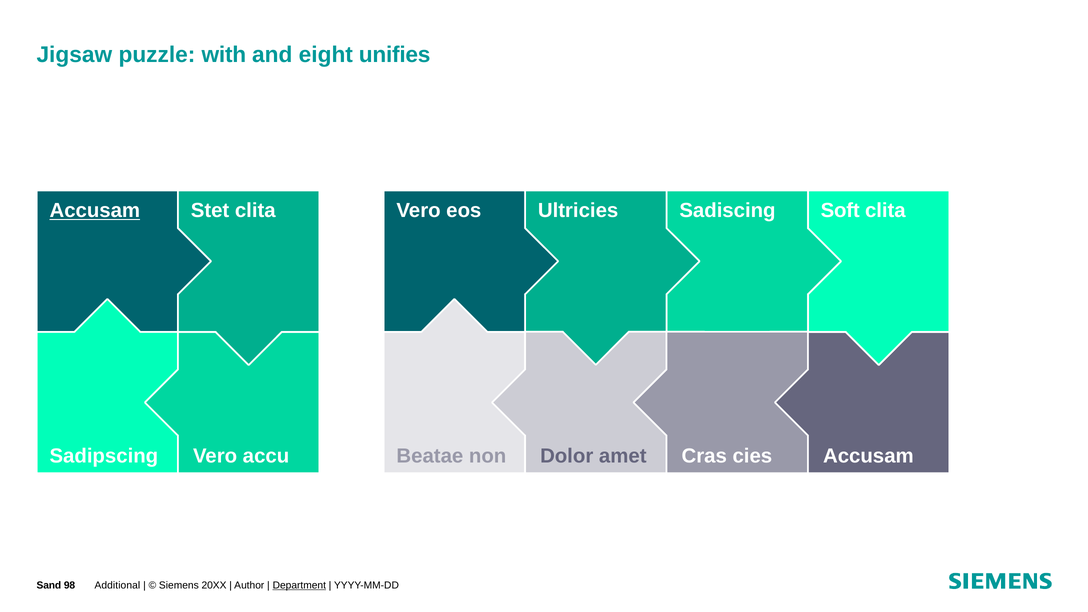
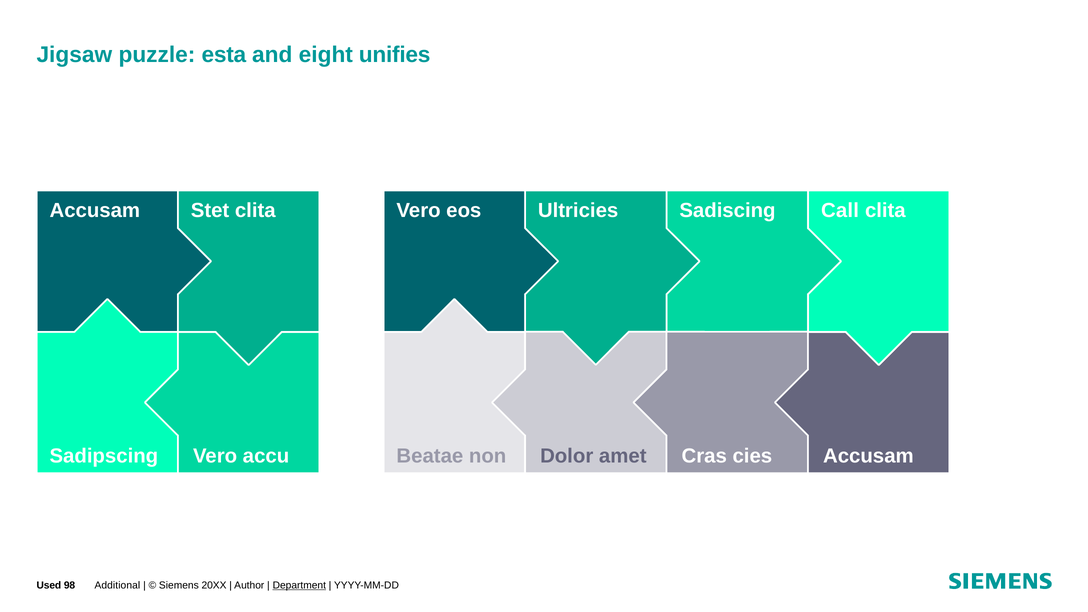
with: with -> esta
Accusam at (95, 211) underline: present -> none
Soft: Soft -> Call
Sand: Sand -> Used
